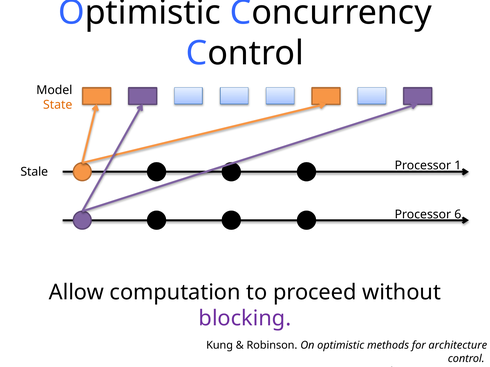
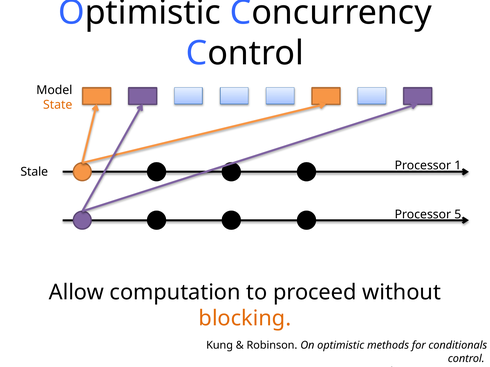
6: 6 -> 5
blocking colour: purple -> orange
architecture: architecture -> conditionals
